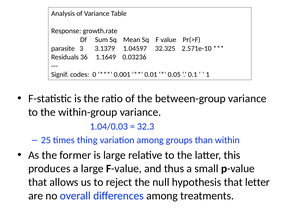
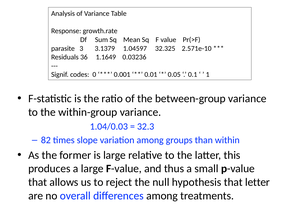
25: 25 -> 82
thing: thing -> slope
